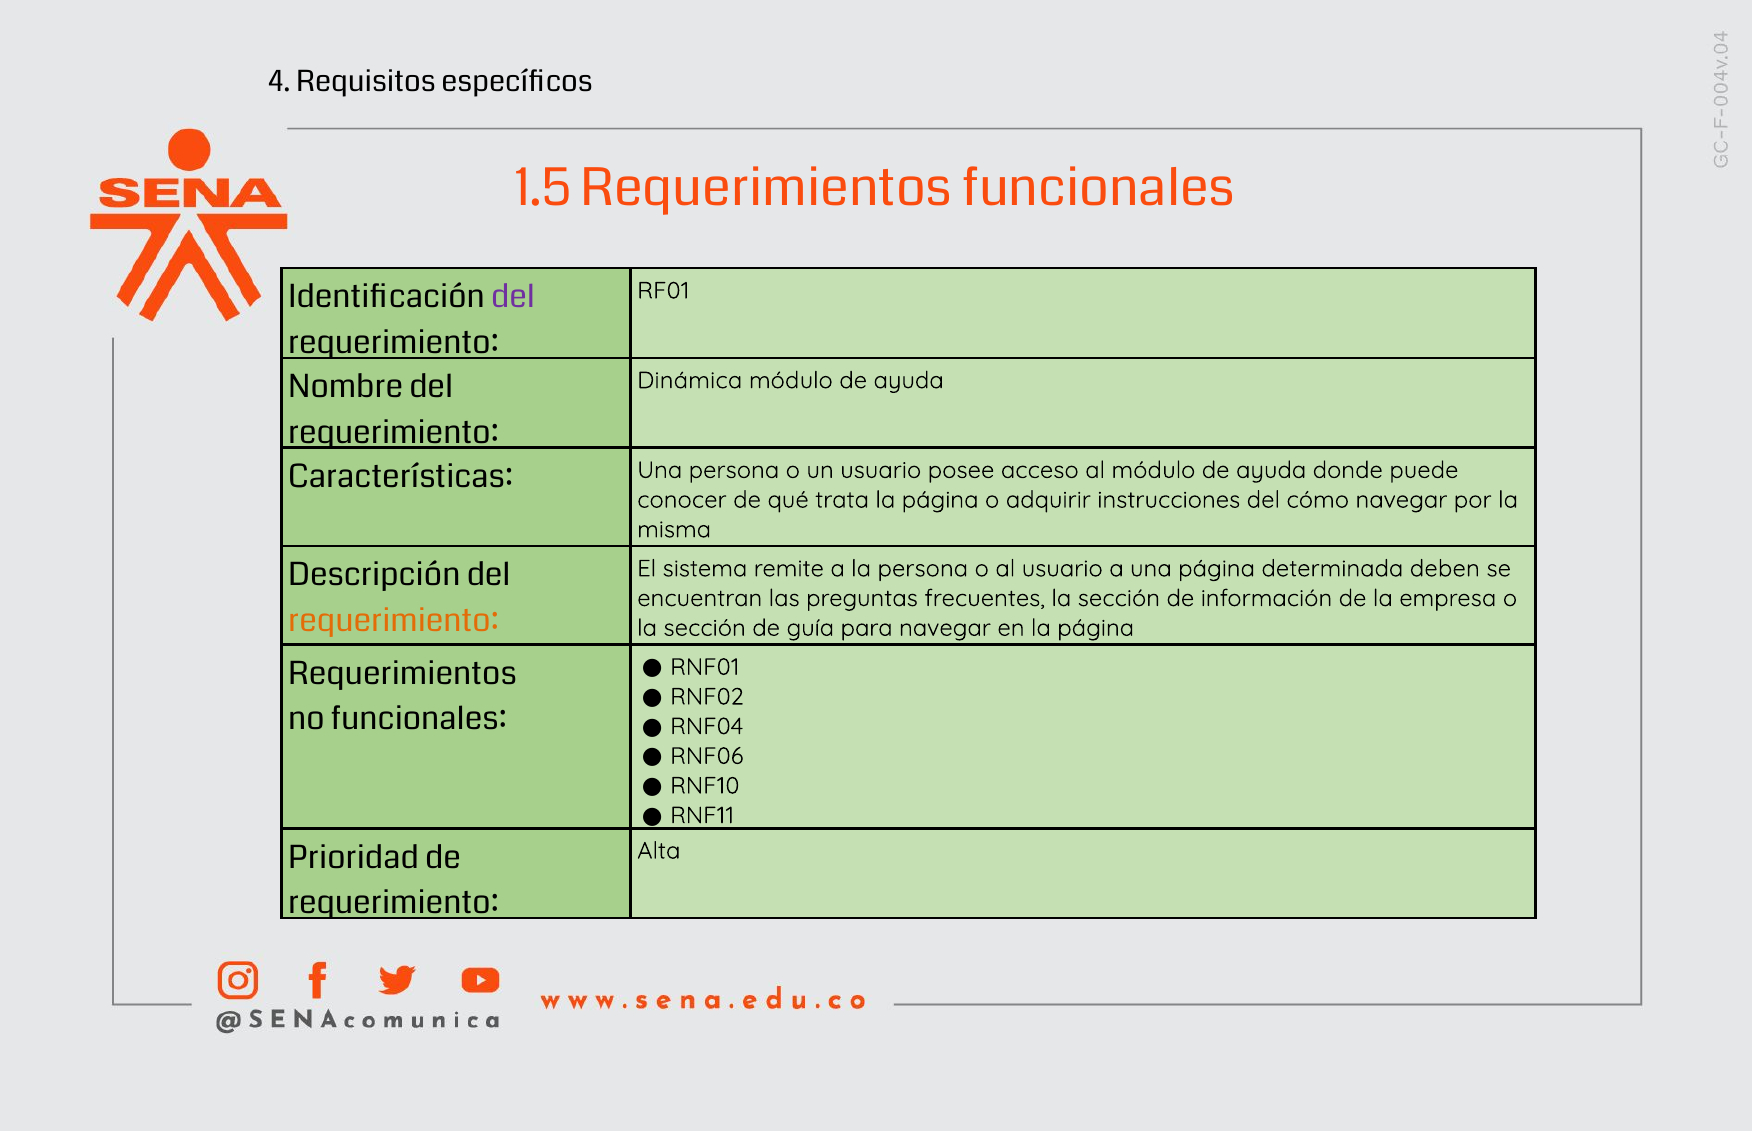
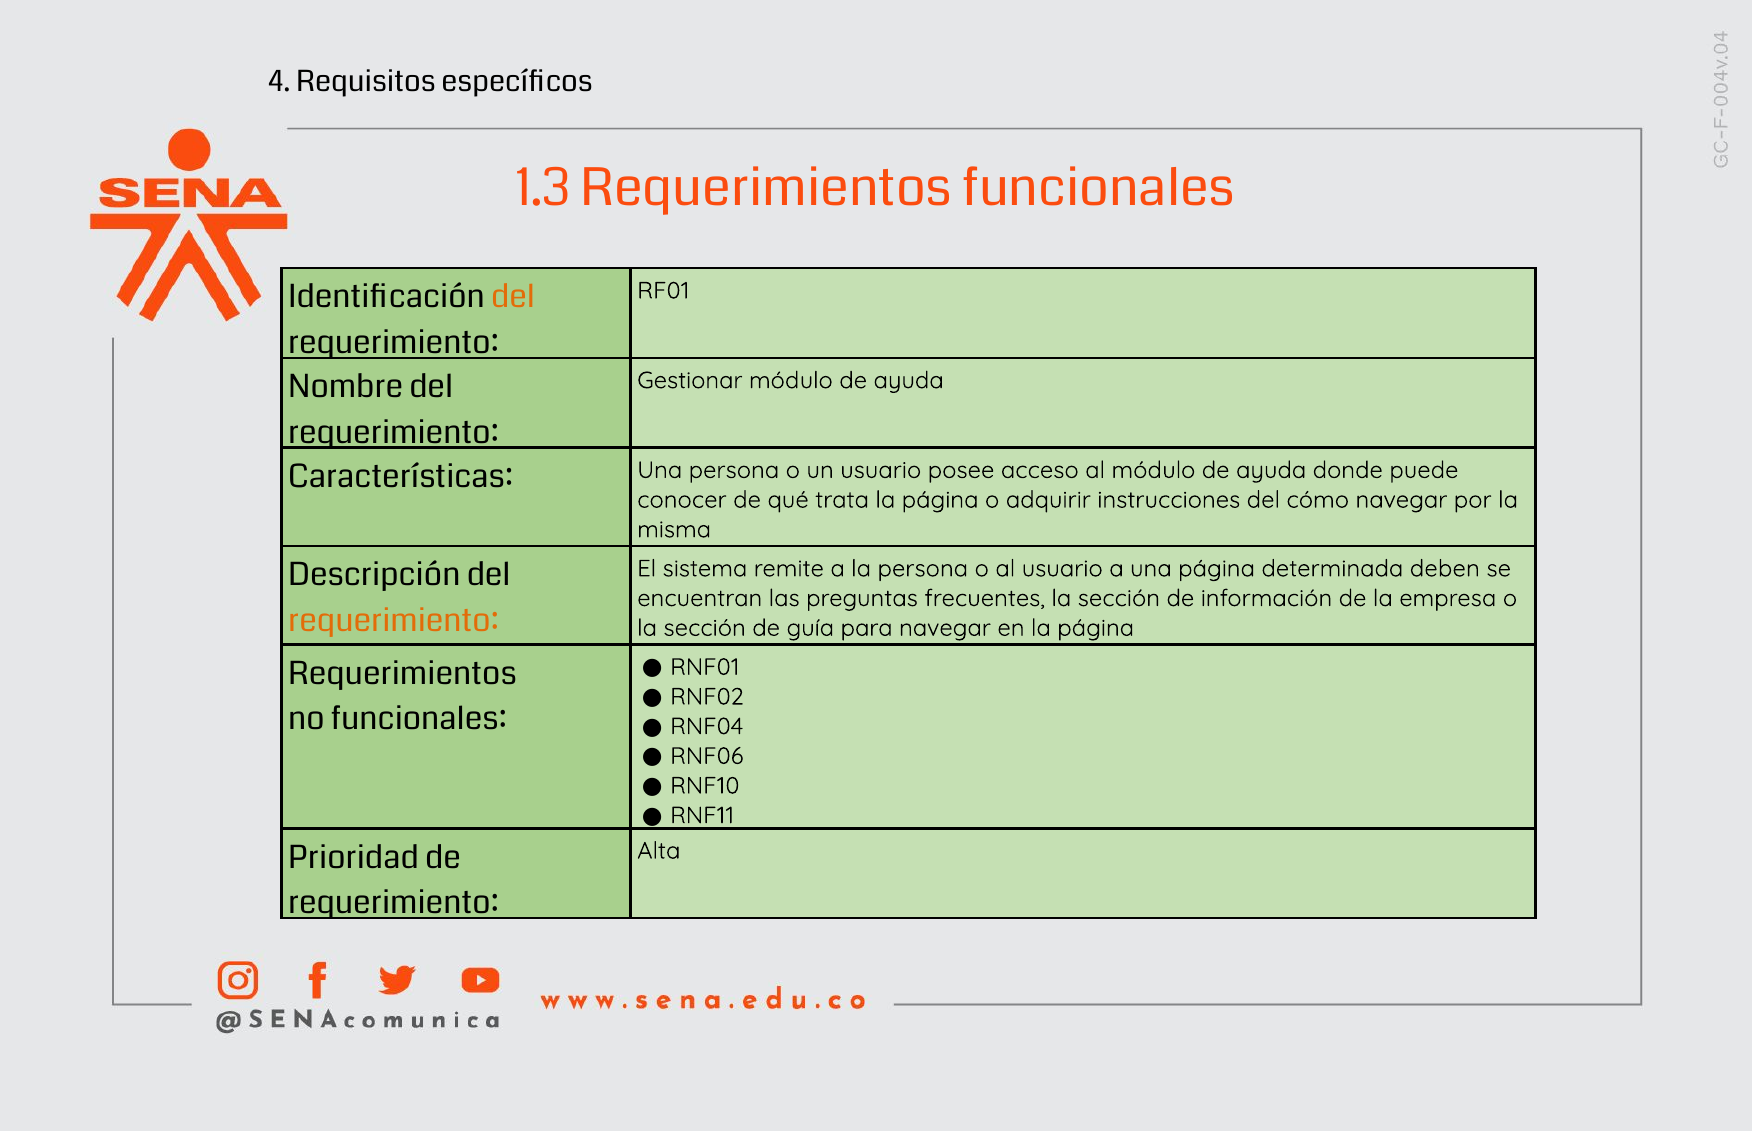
1.5: 1.5 -> 1.3
del at (513, 298) colour: purple -> orange
Dinámica: Dinámica -> Gestionar
